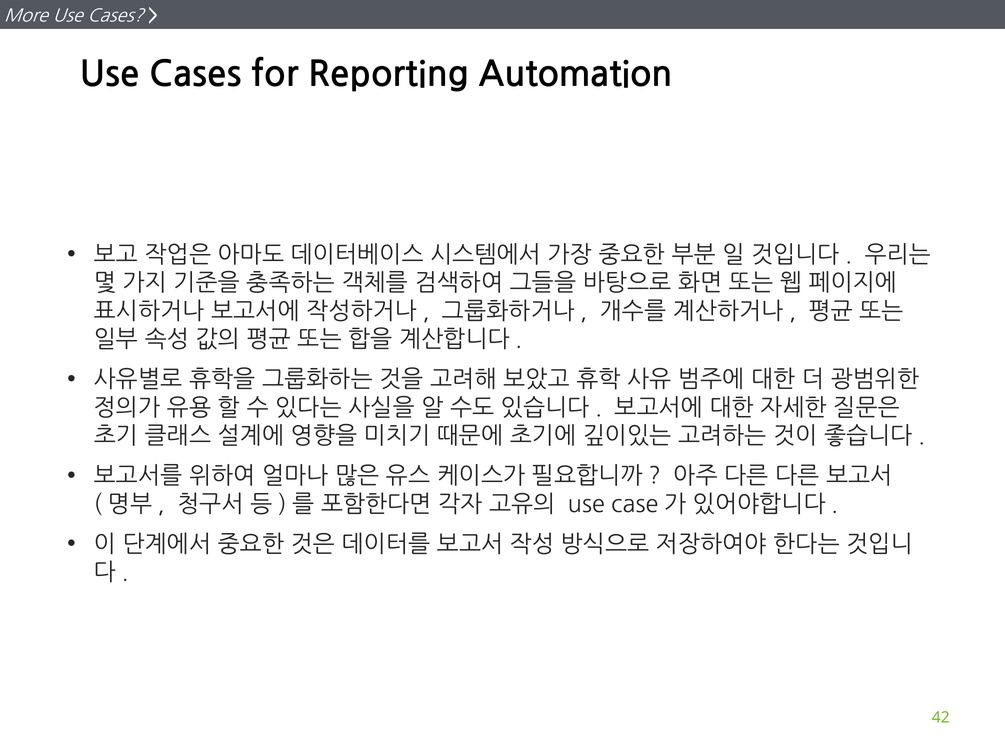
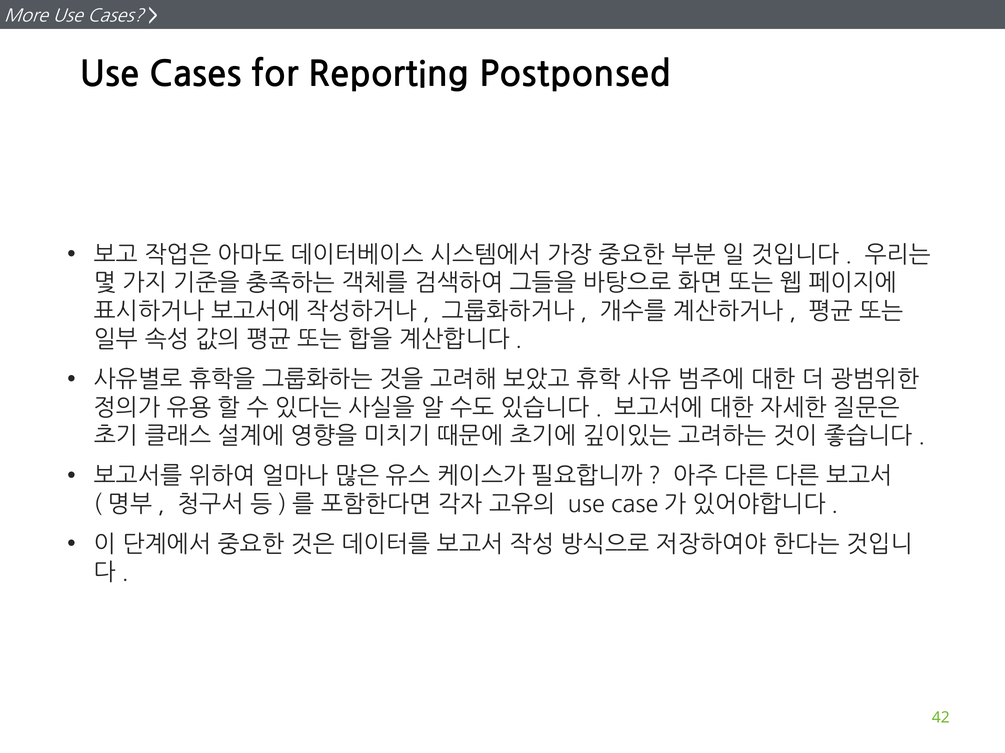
Automation: Automation -> Postponsed
